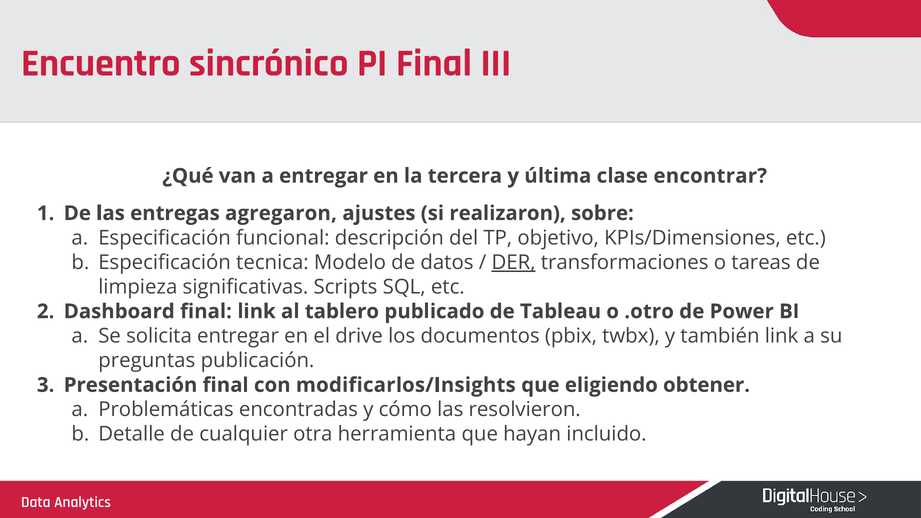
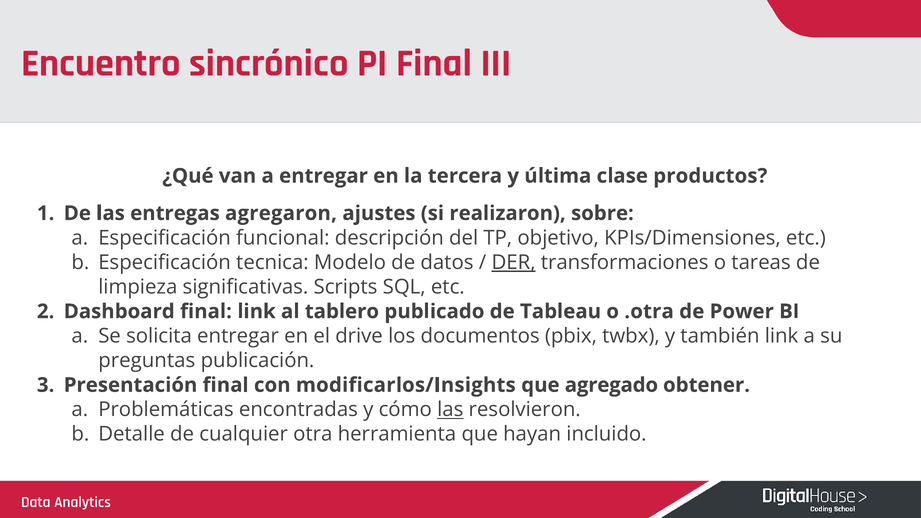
encontrar: encontrar -> productos
.otro: .otro -> .otra
eligiendo: eligiendo -> agregado
las at (450, 410) underline: none -> present
